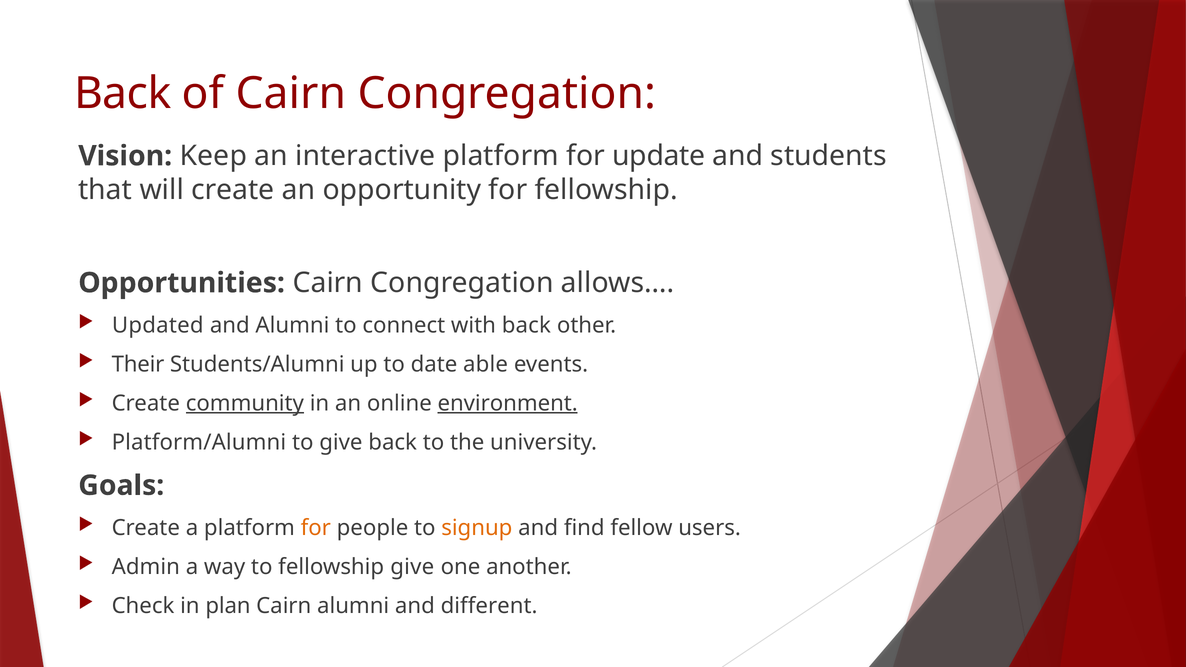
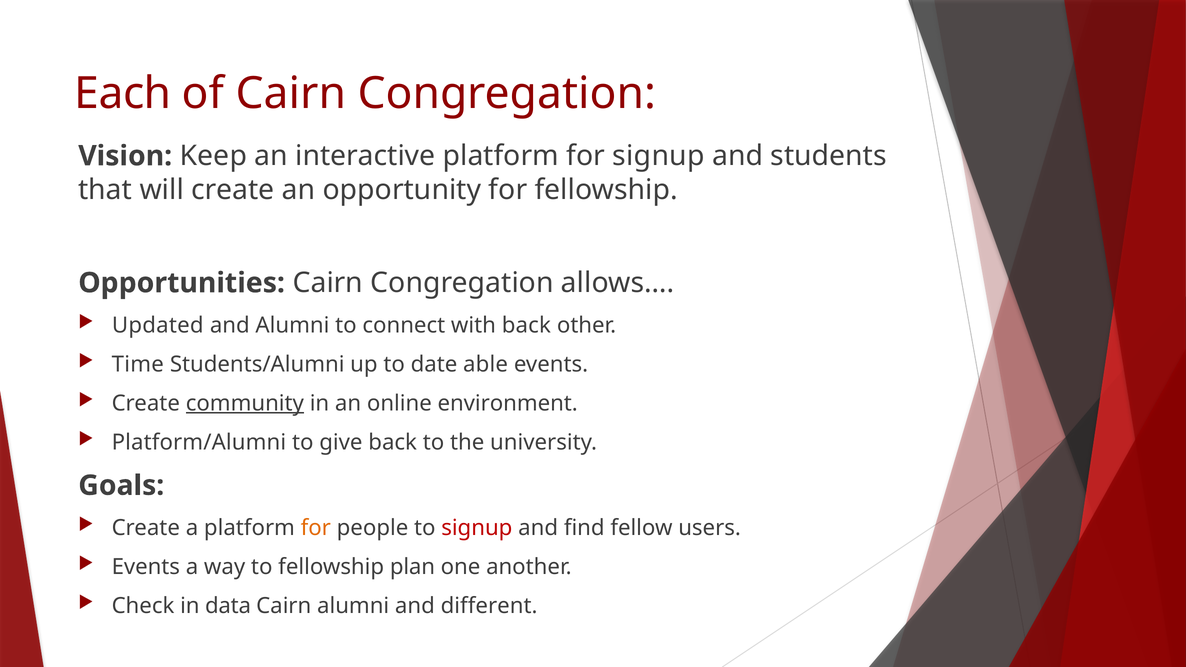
Back at (123, 94): Back -> Each
for update: update -> signup
Their: Their -> Time
environment underline: present -> none
signup at (477, 528) colour: orange -> red
Admin at (146, 567): Admin -> Events
fellowship give: give -> plan
plan: plan -> data
